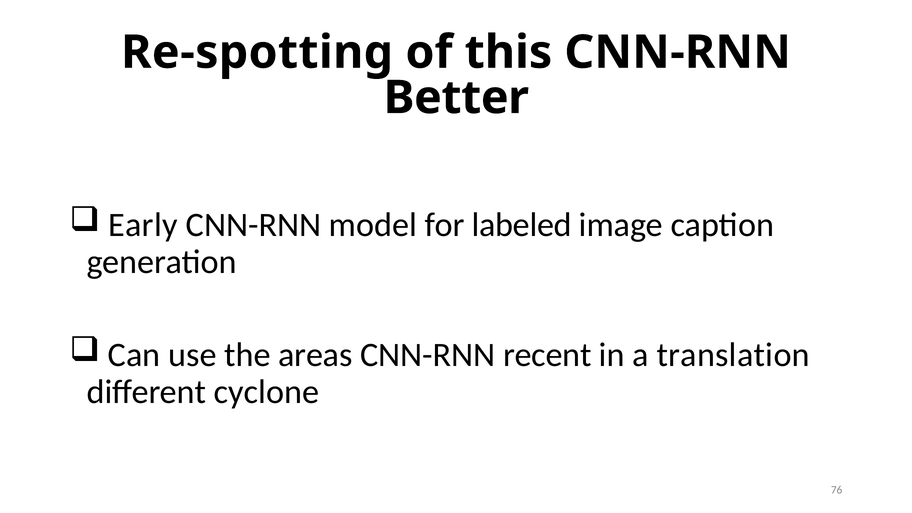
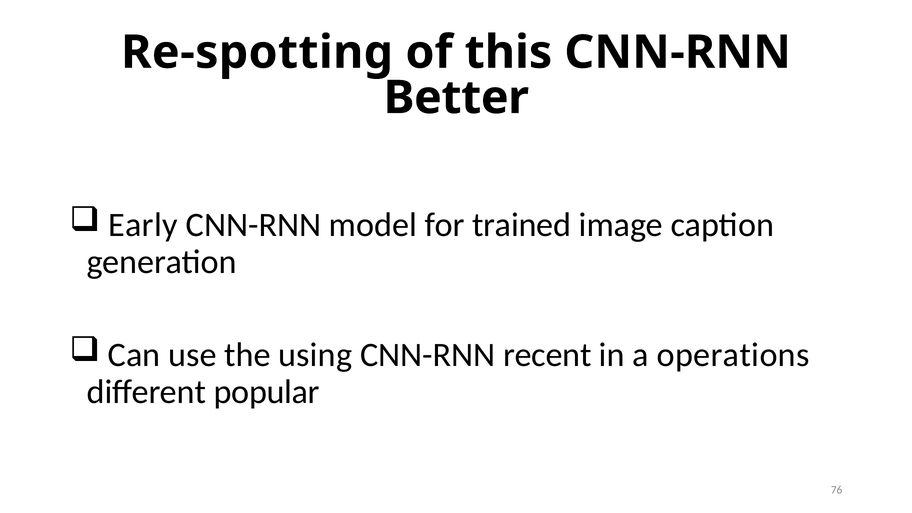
labeled: labeled -> trained
areas: areas -> using
translation: translation -> operations
cyclone: cyclone -> popular
